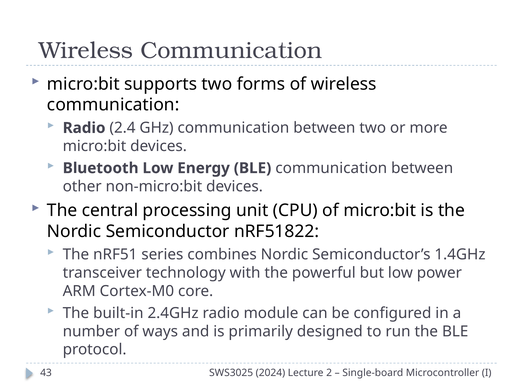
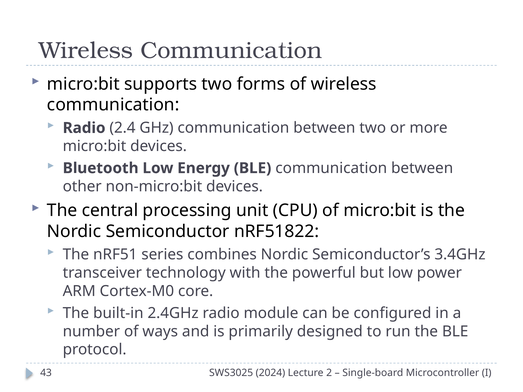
1.4GHz: 1.4GHz -> 3.4GHz
